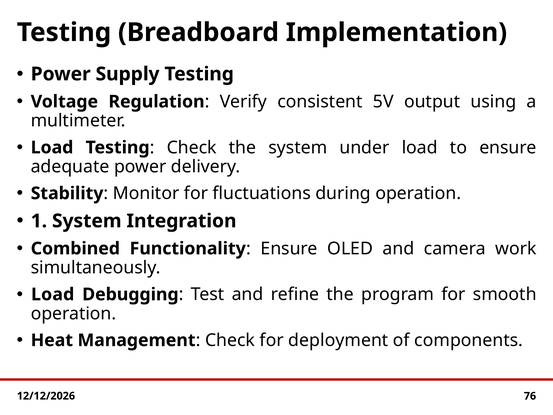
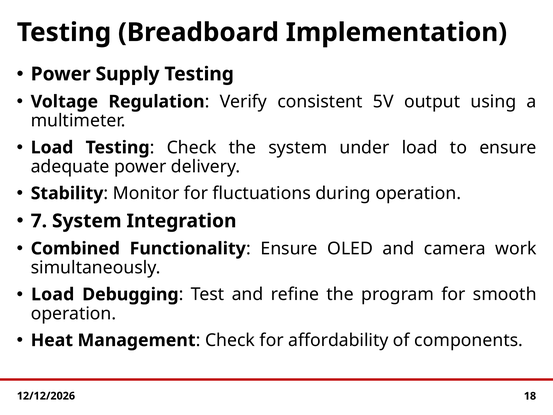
1: 1 -> 7
deployment: deployment -> affordability
76: 76 -> 18
